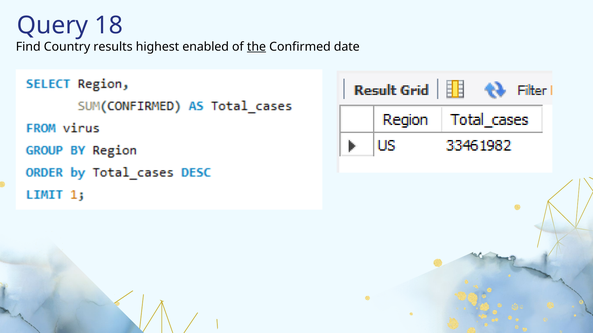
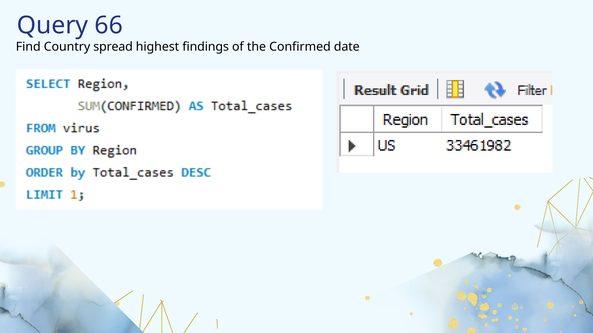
18: 18 -> 66
results: results -> spread
enabled: enabled -> findings
the underline: present -> none
